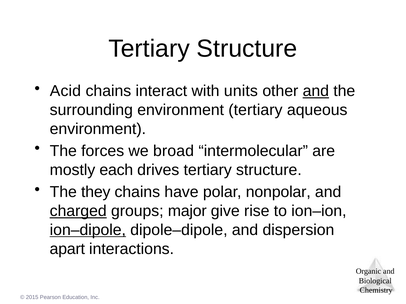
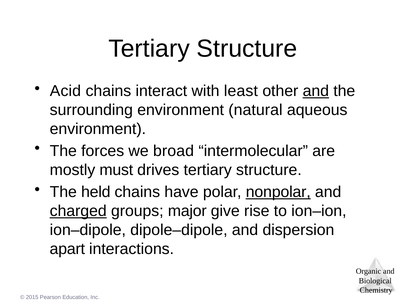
units: units -> least
environment tertiary: tertiary -> natural
each: each -> must
they: they -> held
nonpolar underline: none -> present
ion–dipole underline: present -> none
